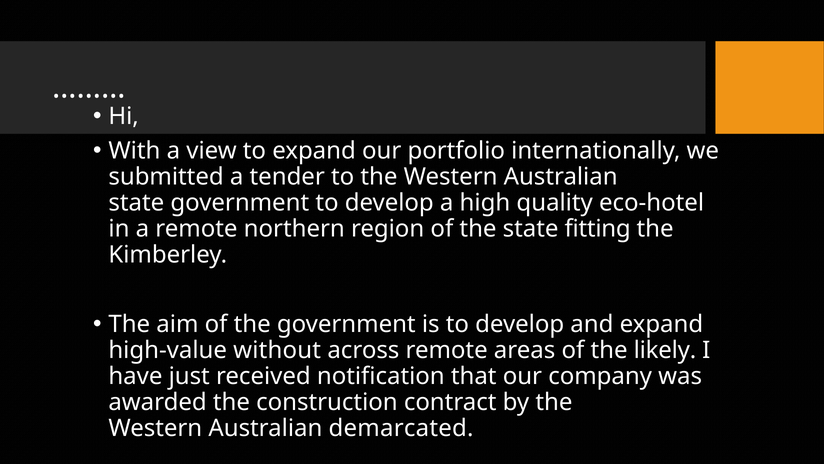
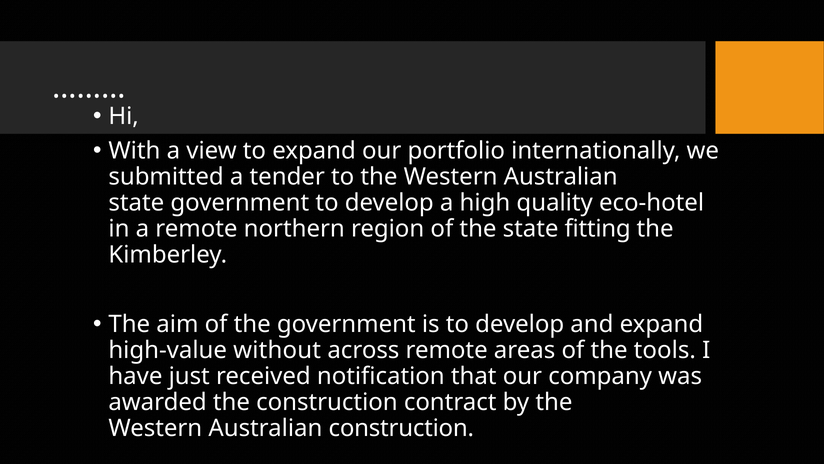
likely: likely -> tools
Australian demarcated: demarcated -> construction
